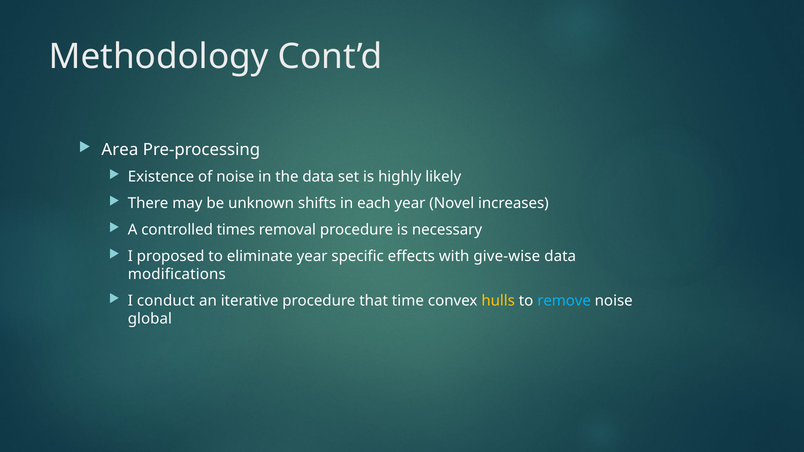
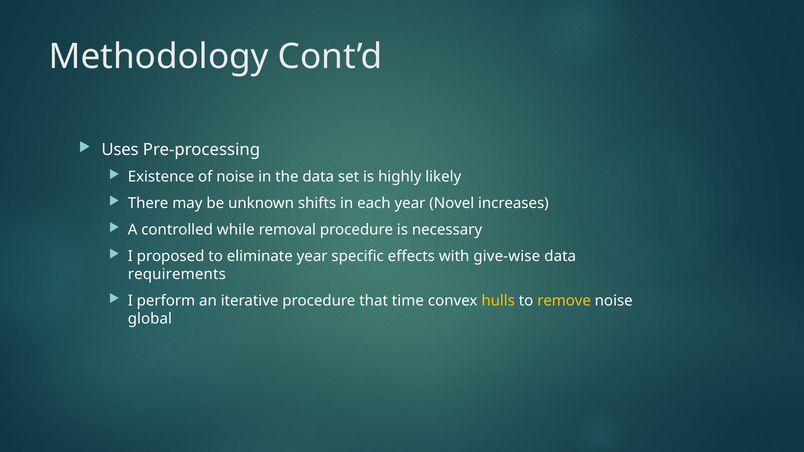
Area: Area -> Uses
times: times -> while
modifications: modifications -> requirements
conduct: conduct -> perform
remove colour: light blue -> yellow
